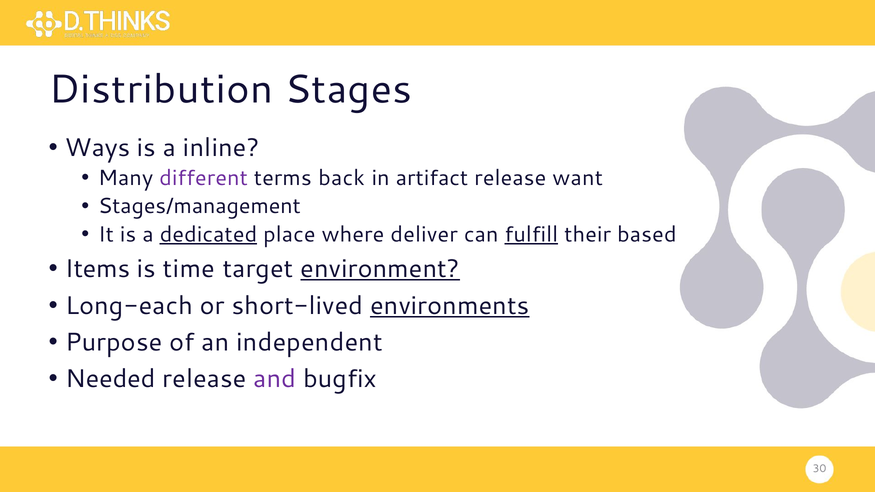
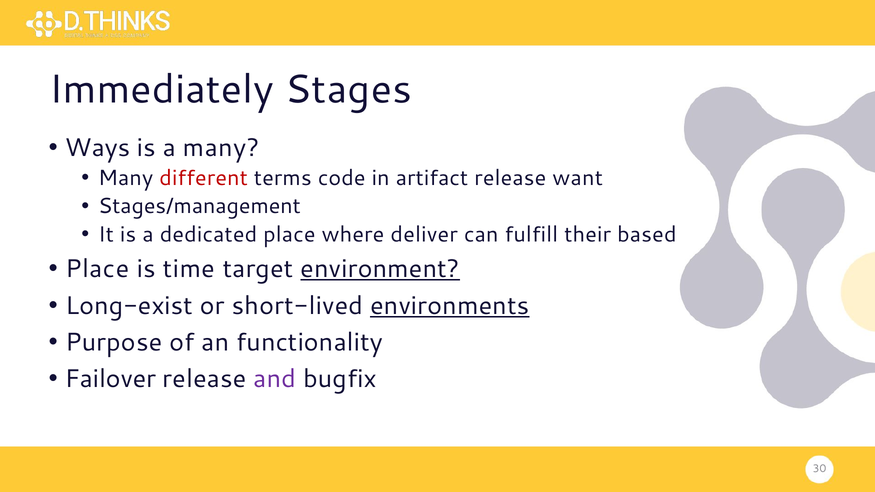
Distribution: Distribution -> Immediately
a inline: inline -> many
different colour: purple -> red
back: back -> code
dedicated underline: present -> none
fulfill underline: present -> none
Items at (98, 269): Items -> Place
Long-each: Long-each -> Long-exist
independent: independent -> functionality
Needed: Needed -> Failover
